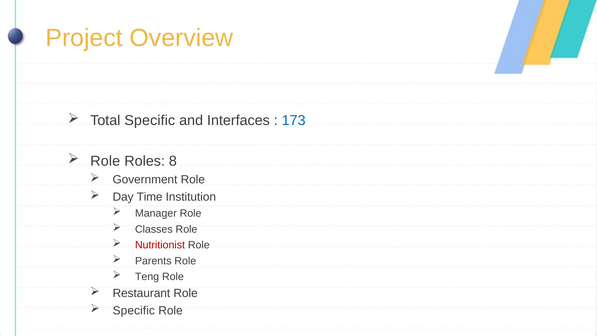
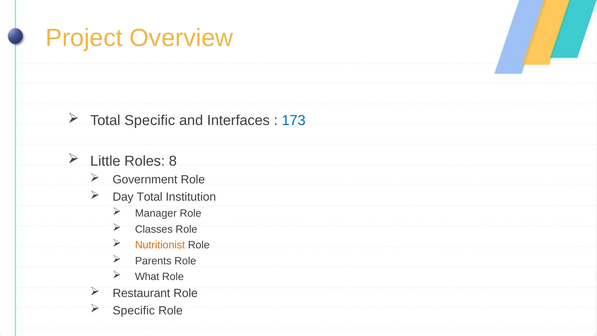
Role at (105, 161): Role -> Little
Day Time: Time -> Total
Nutritionist colour: red -> orange
Teng: Teng -> What
